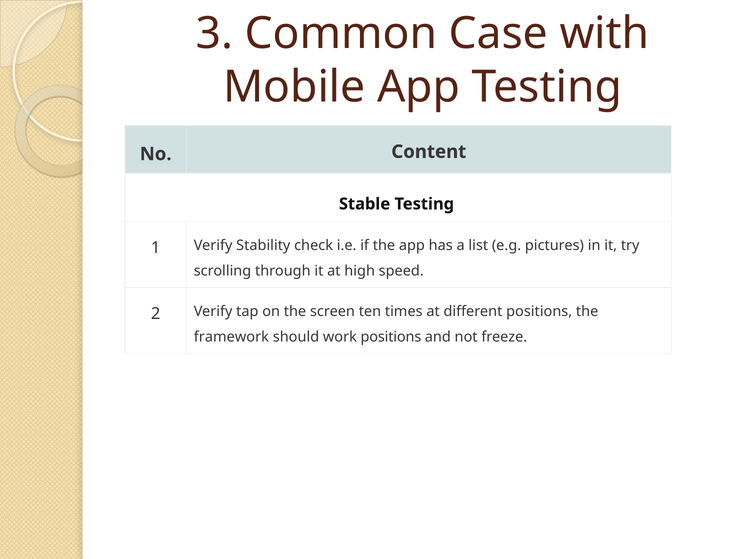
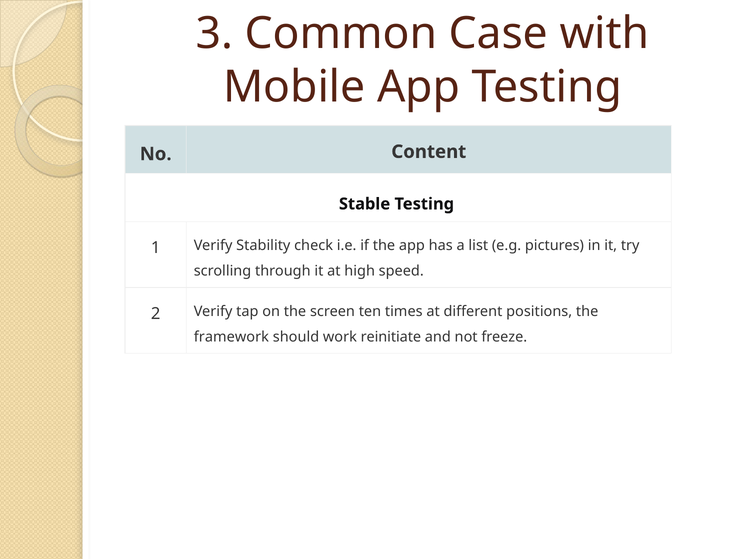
work positions: positions -> reinitiate
